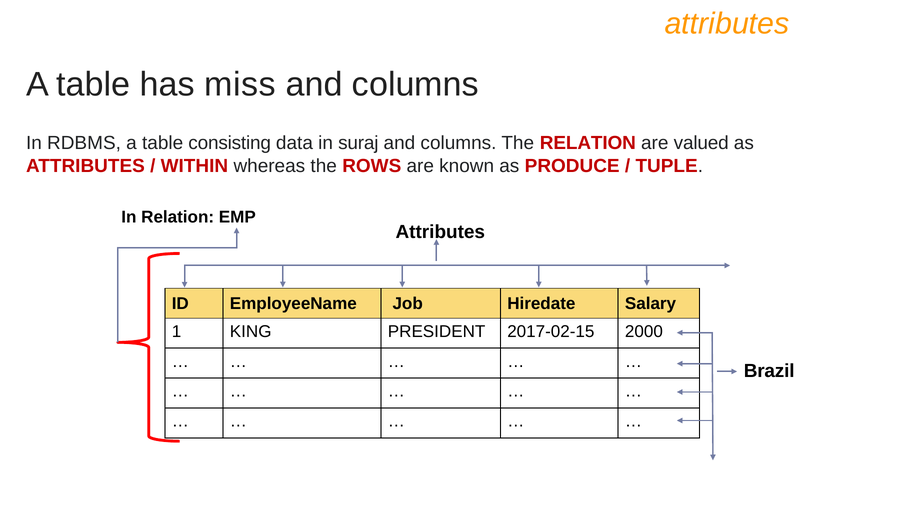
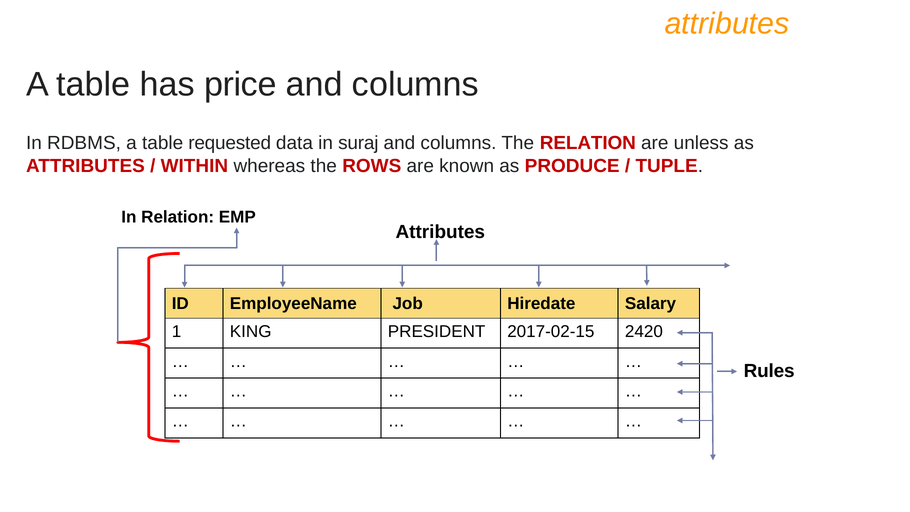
miss: miss -> price
consisting: consisting -> requested
valued: valued -> unless
2000: 2000 -> 2420
Brazil: Brazil -> Rules
